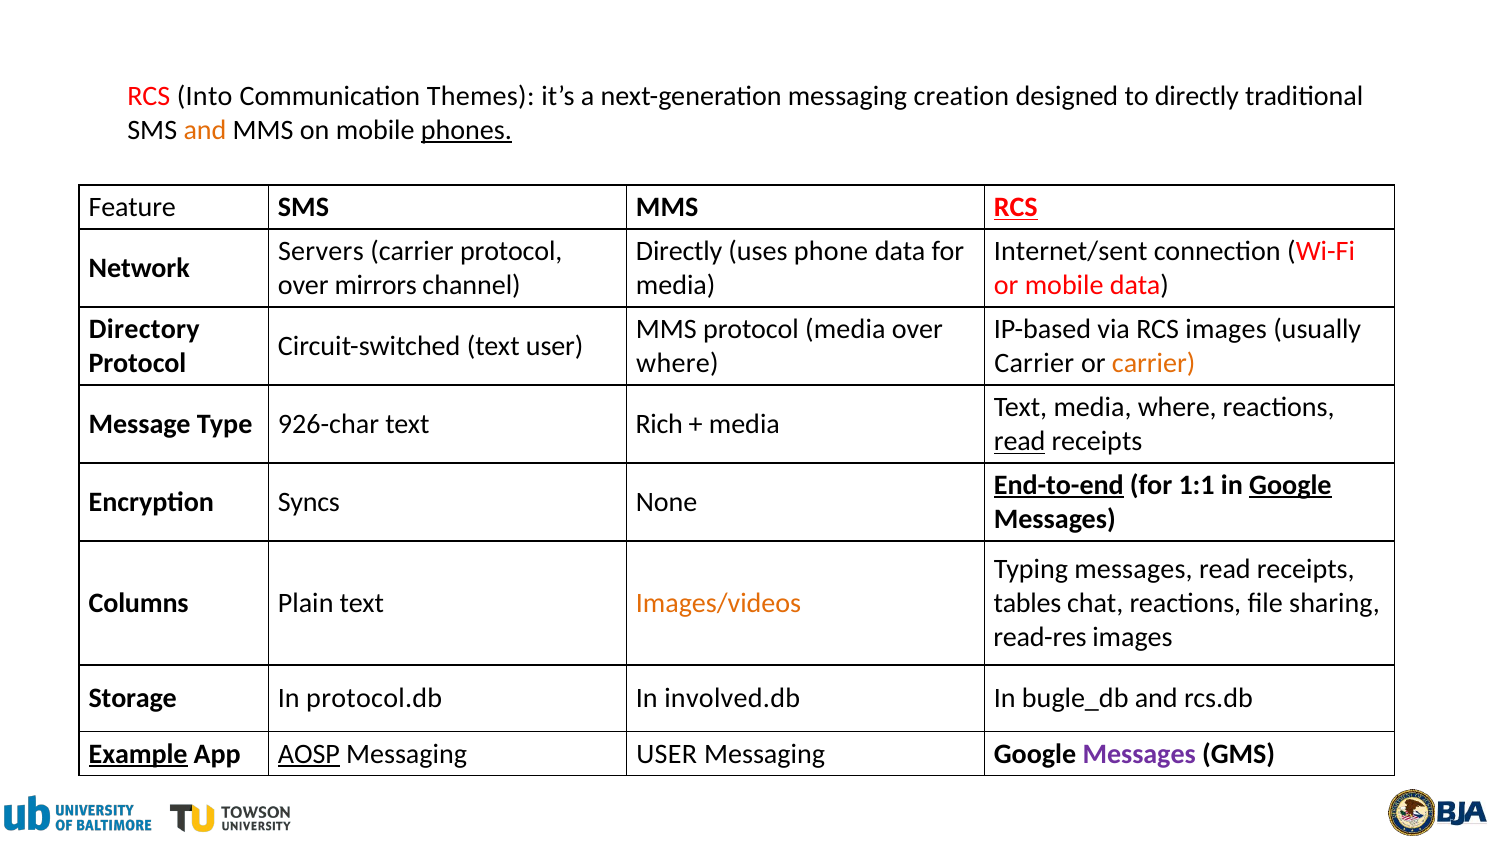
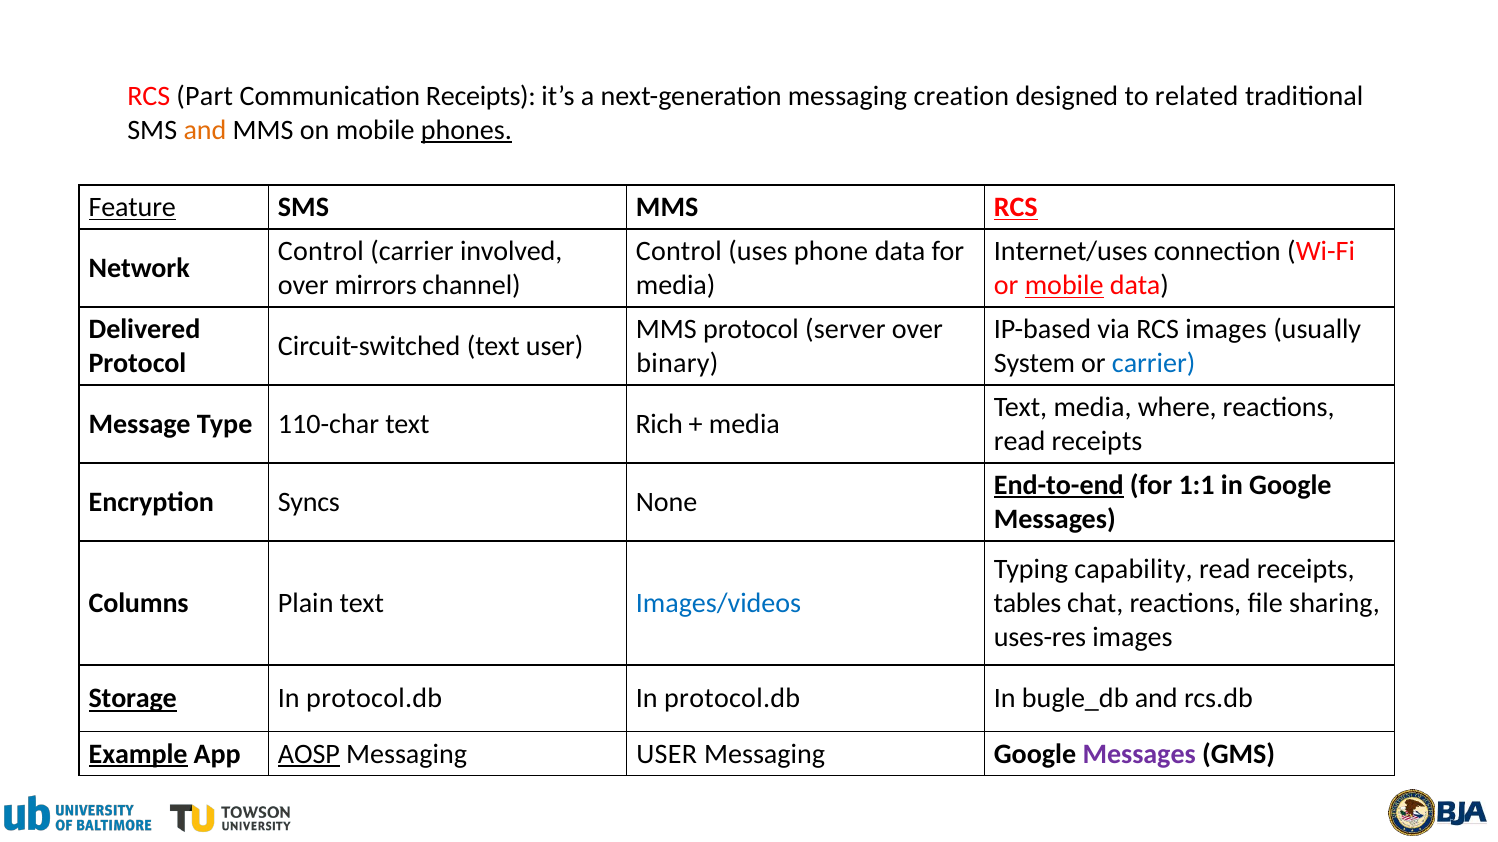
Into: Into -> Part
Communication Themes: Themes -> Receipts
to directly: directly -> related
Feature underline: none -> present
Servers at (321, 251): Servers -> Control
carrier protocol: protocol -> involved
Directly at (679, 251): Directly -> Control
Internet/sent: Internet/sent -> Internet/uses
mobile at (1064, 286) underline: none -> present
Directory: Directory -> Delivered
protocol media: media -> server
where at (677, 364): where -> binary
Carrier at (1034, 364): Carrier -> System
carrier at (1154, 364) colour: orange -> blue
926-char: 926-char -> 110-char
read at (1020, 442) underline: present -> none
Google at (1290, 486) underline: present -> none
Typing messages: messages -> capability
Images/videos colour: orange -> blue
read-res: read-res -> uses-res
Storage underline: none -> present
involved.db at (732, 699): involved.db -> protocol.db
